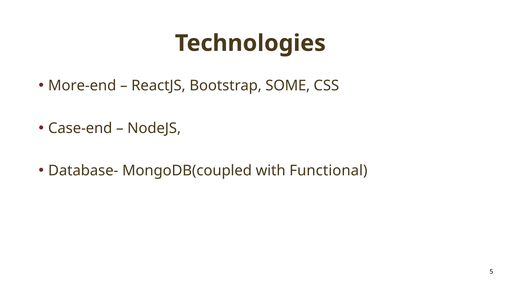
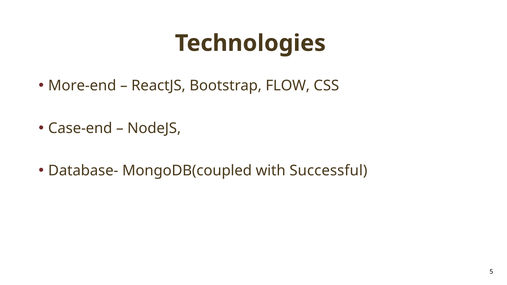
SOME: SOME -> FLOW
Functional: Functional -> Successful
